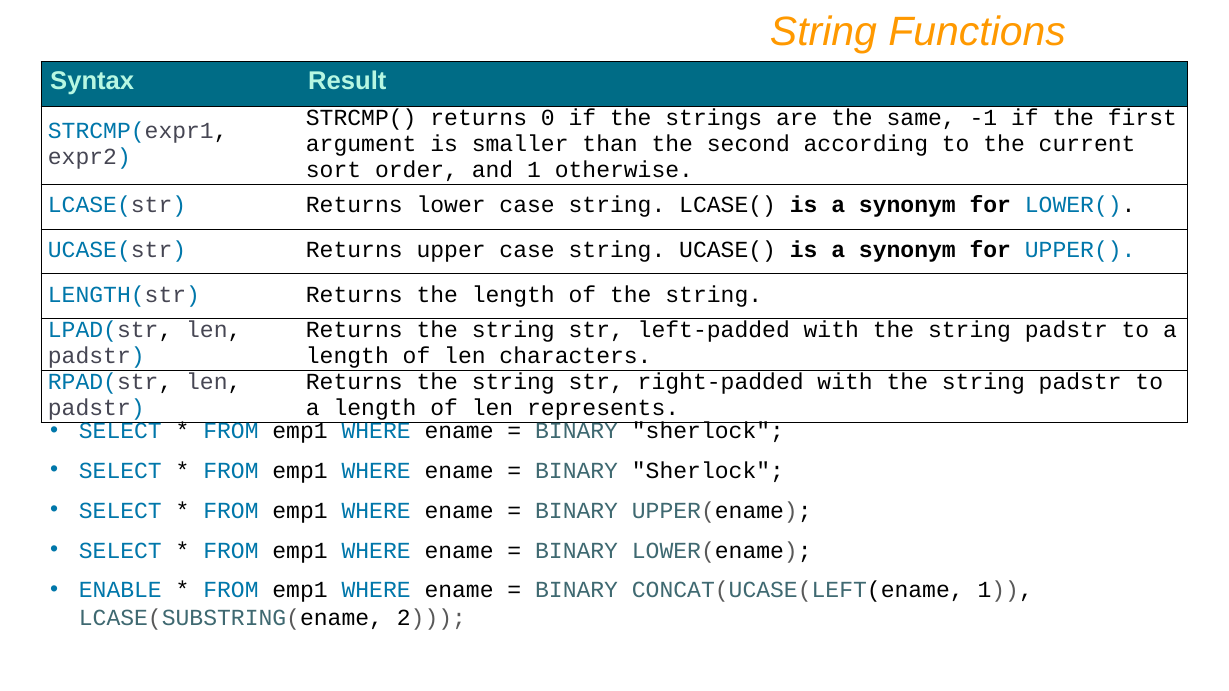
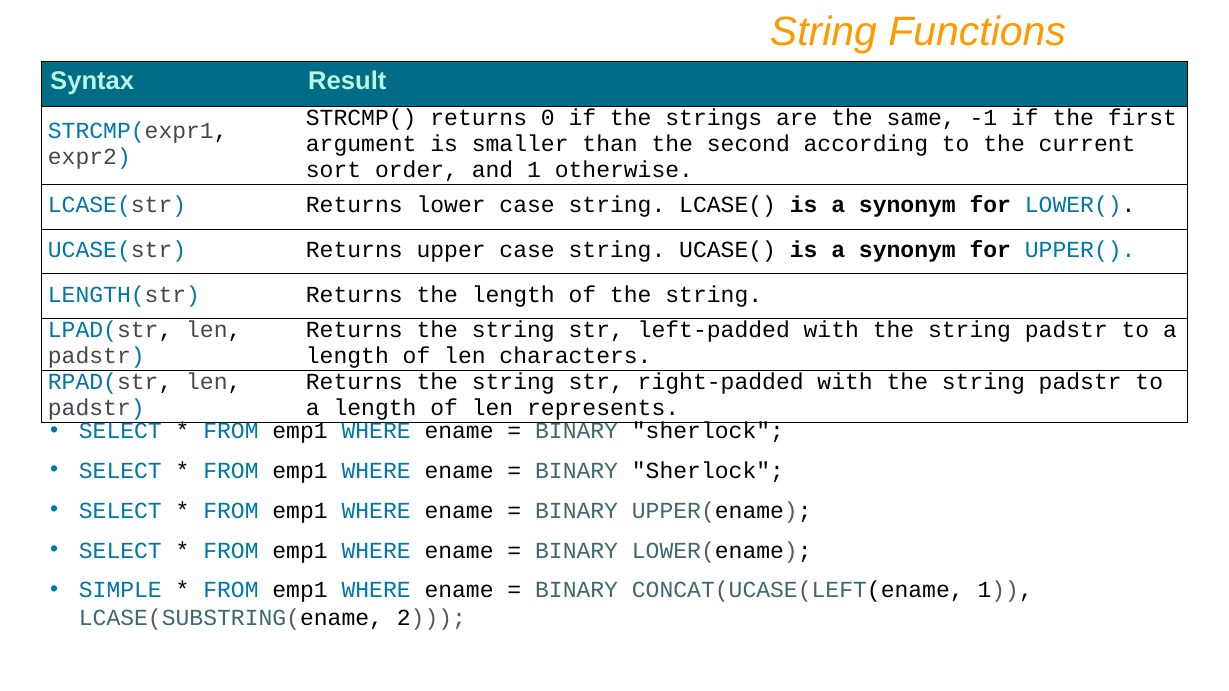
ENABLE: ENABLE -> SIMPLE
